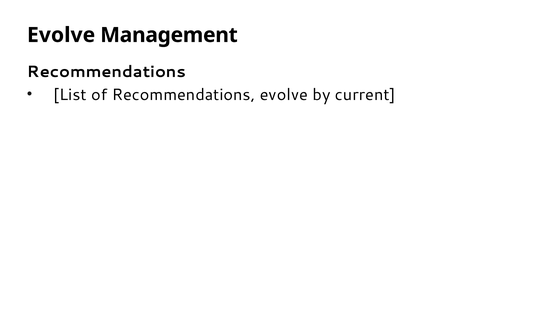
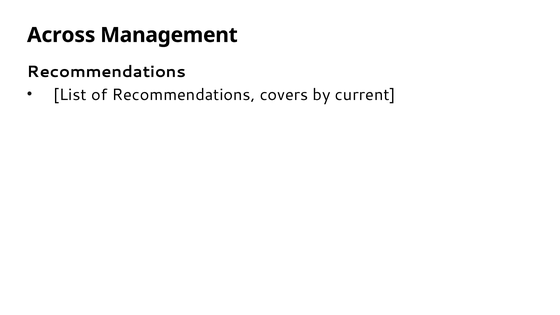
Evolve at (61, 35): Evolve -> Across
Recommendations evolve: evolve -> covers
